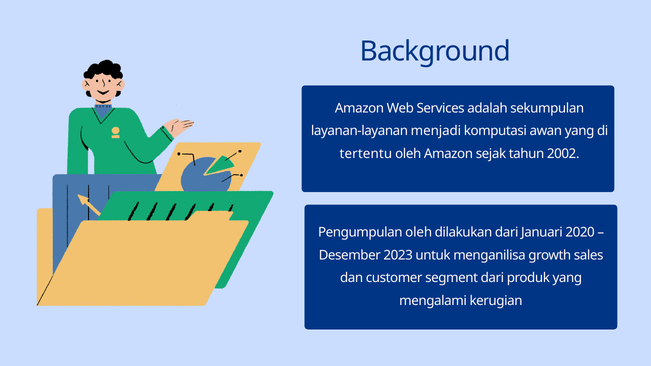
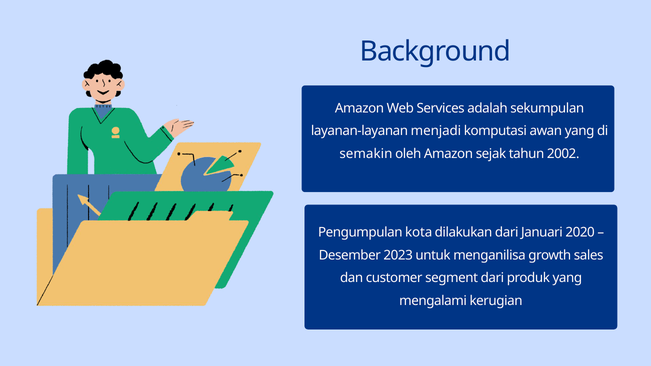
tertentu: tertentu -> semakin
Pengumpulan oleh: oleh -> kota
